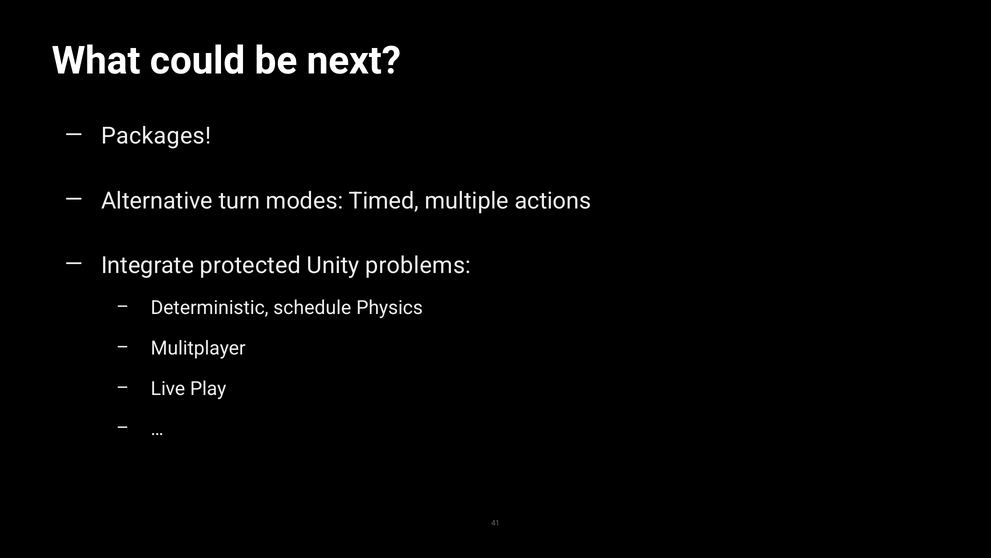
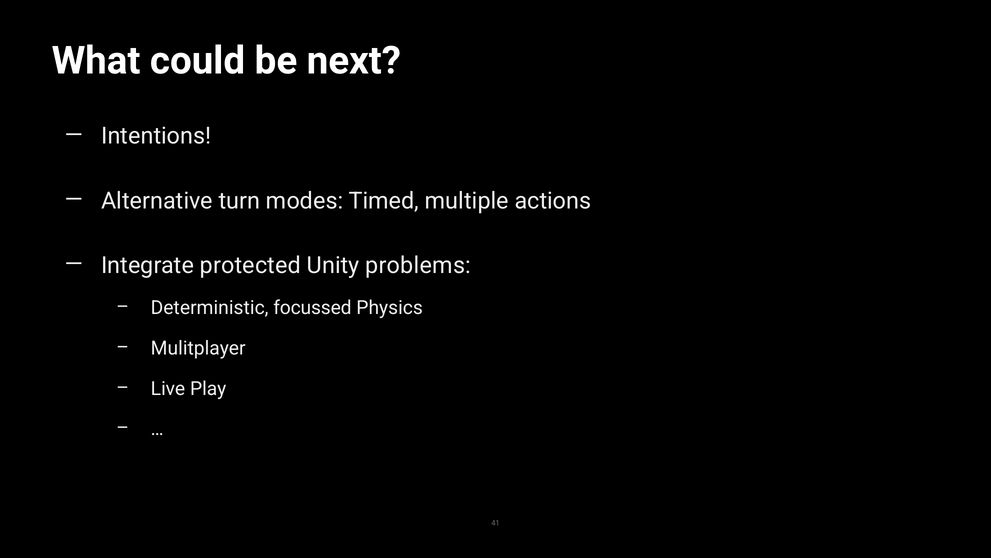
Packages: Packages -> Intentions
schedule: schedule -> focussed
